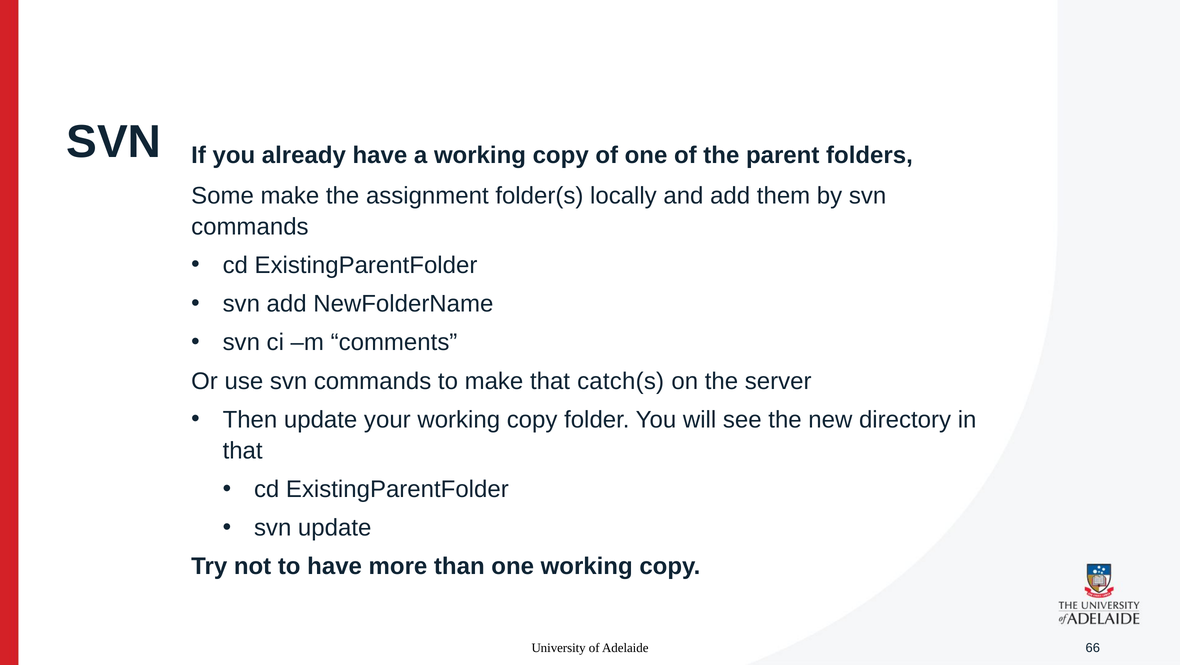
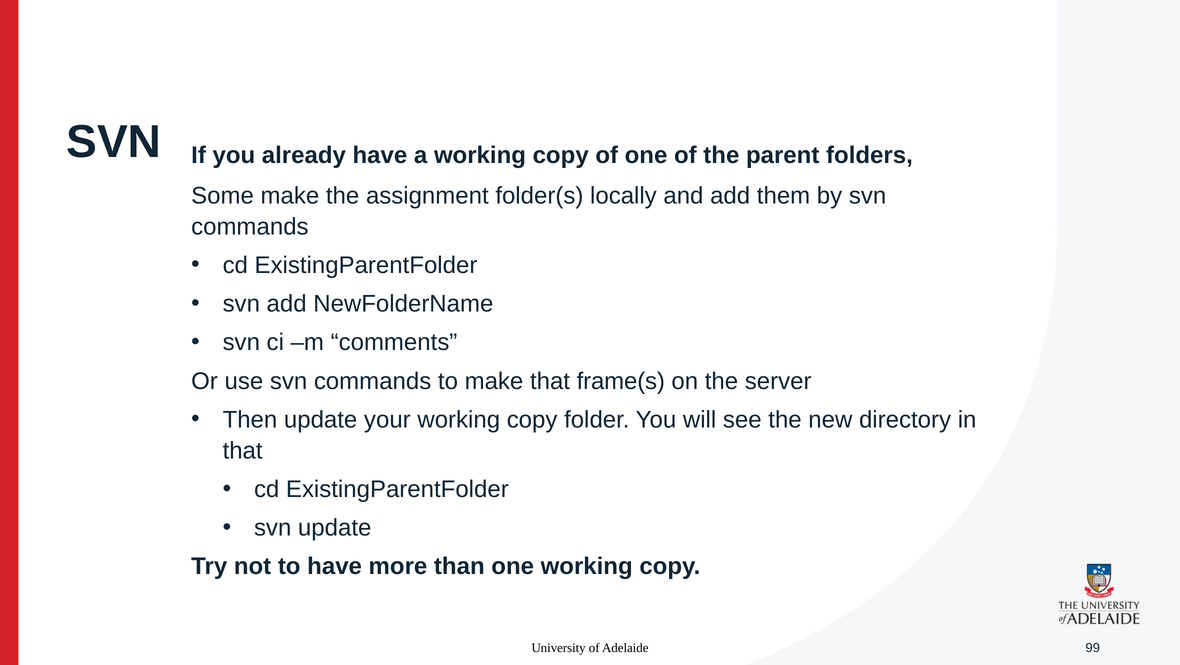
catch(s: catch(s -> frame(s
66: 66 -> 99
